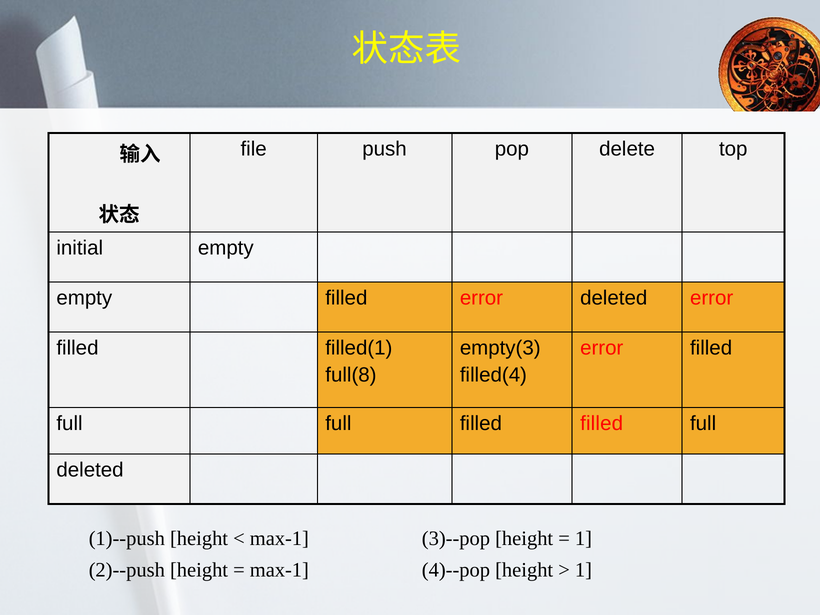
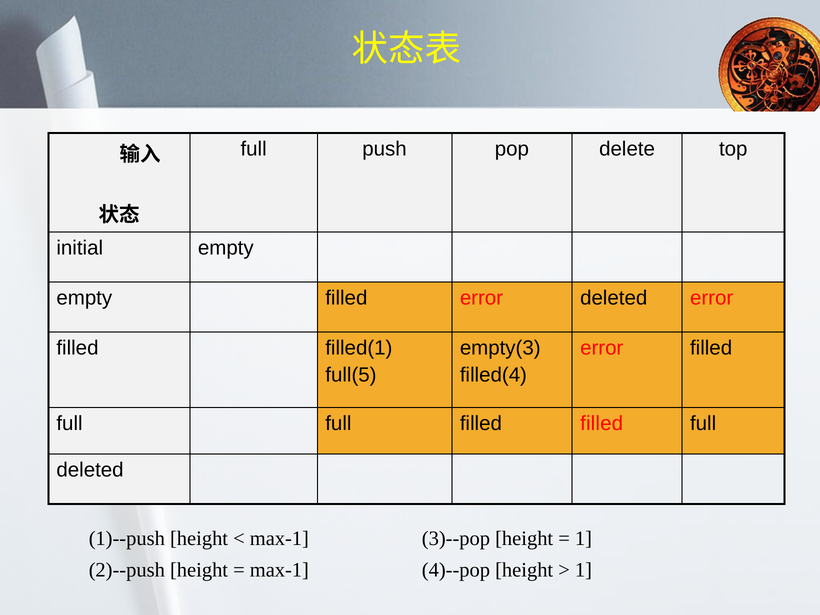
file at (254, 149): file -> full
full(8: full(8 -> full(5
